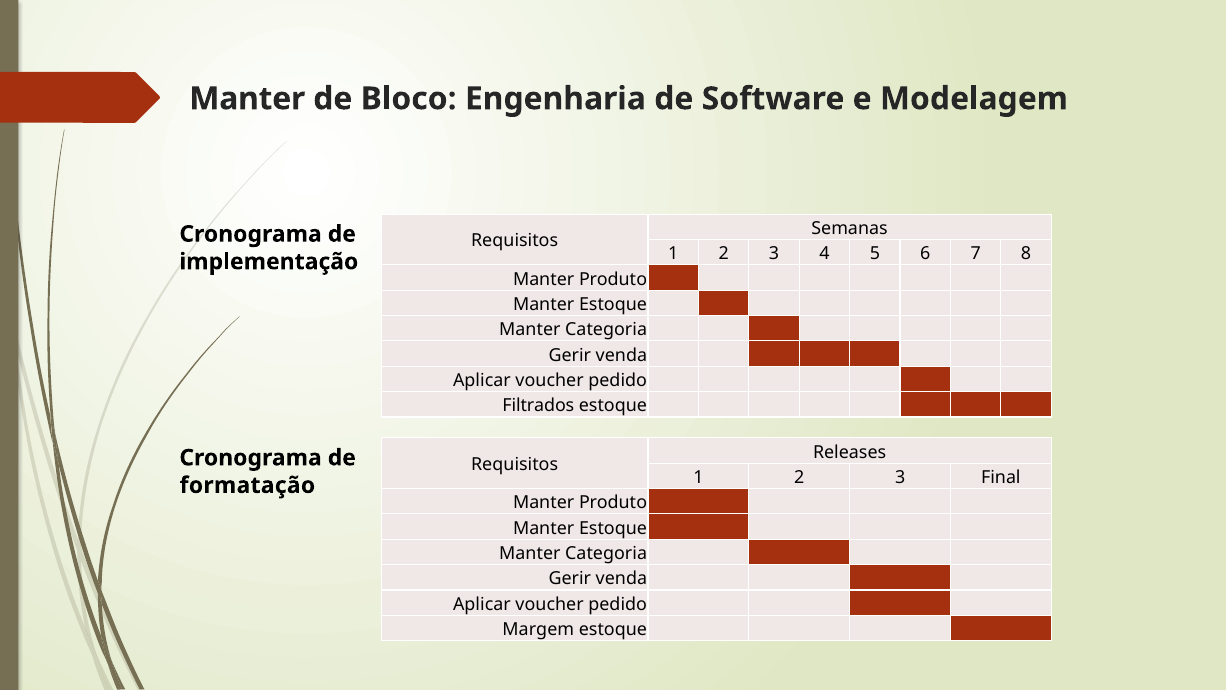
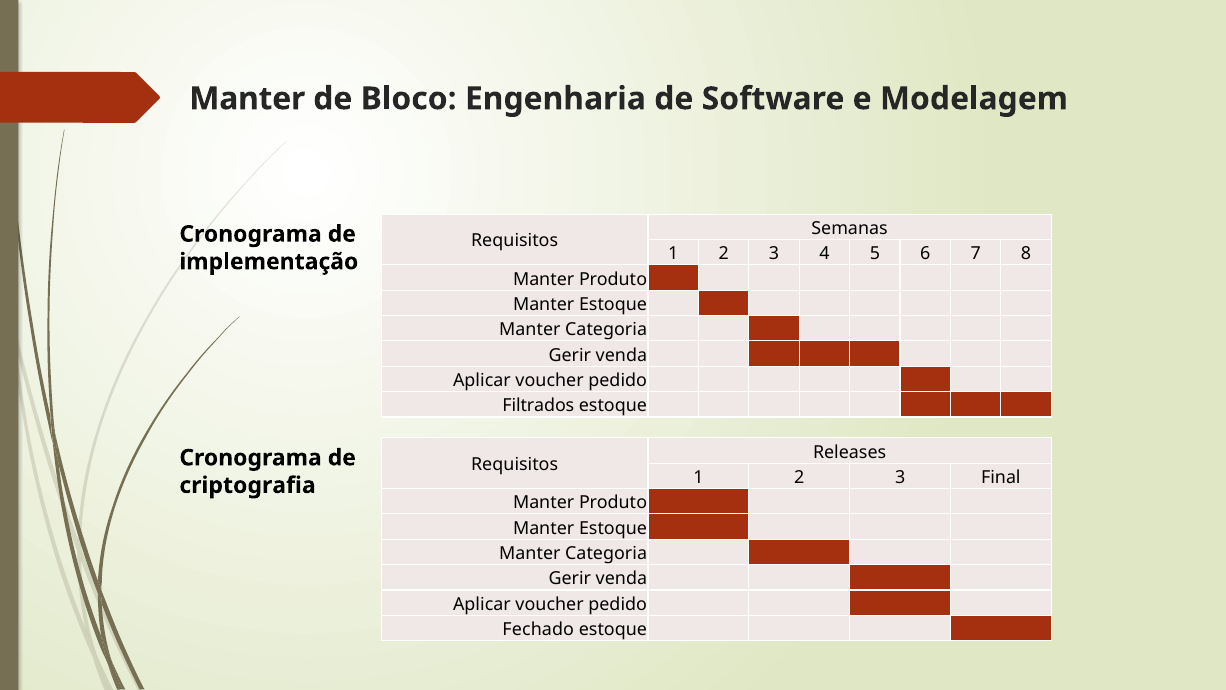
formatação: formatação -> criptografia
Margem: Margem -> Fechado
